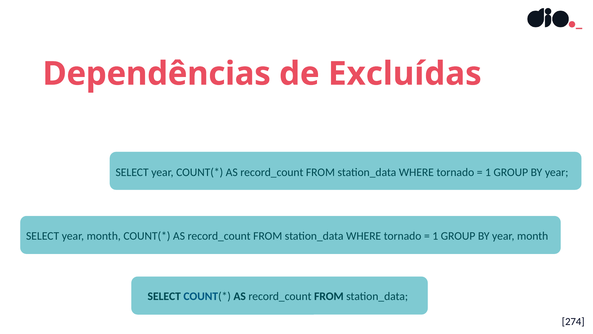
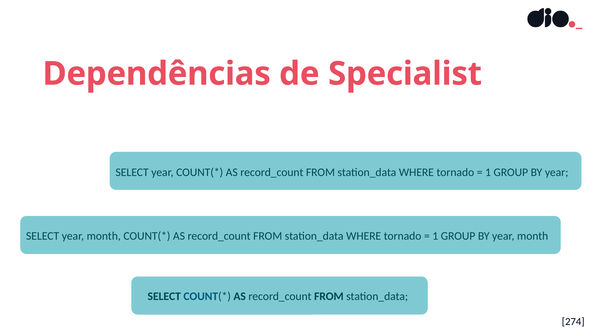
Excluídas: Excluídas -> Specialist
